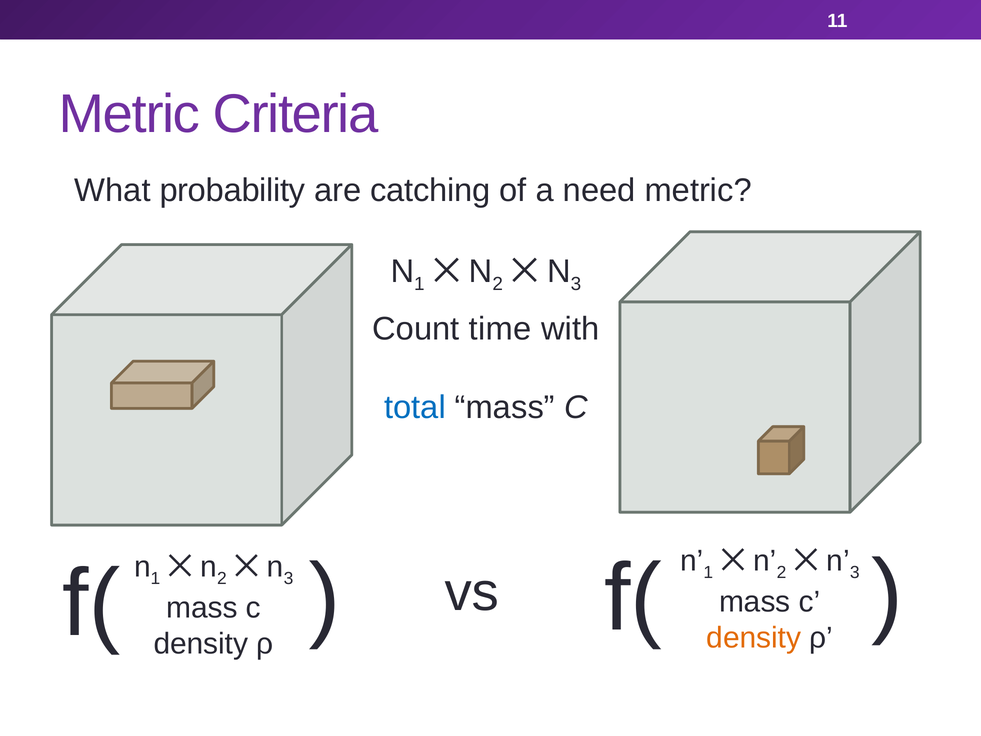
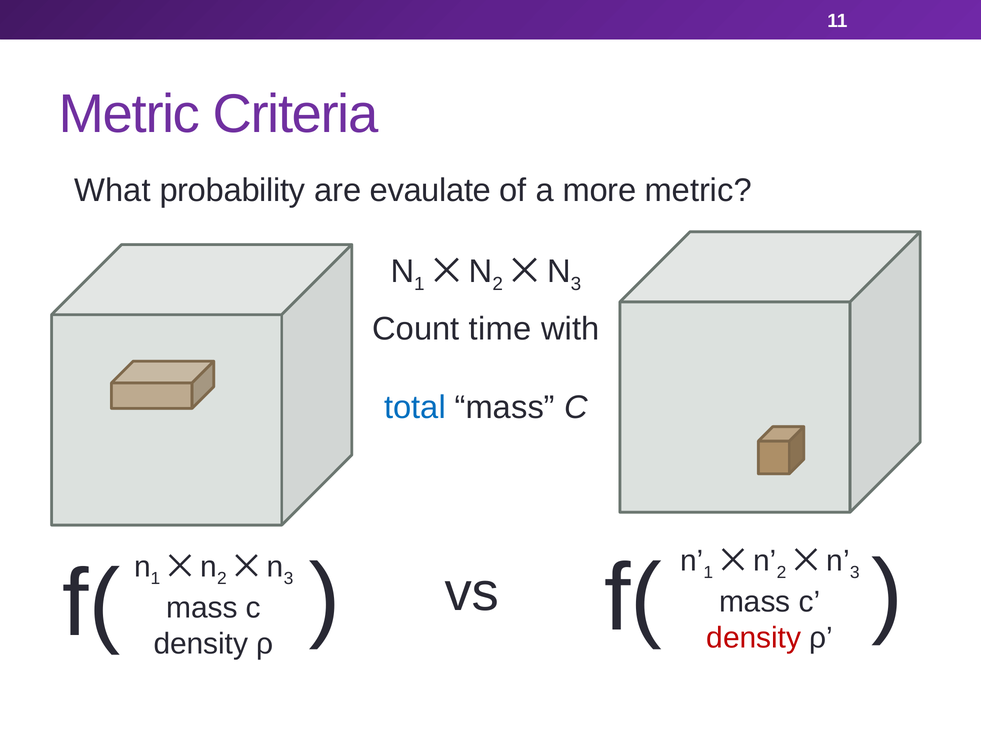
catching: catching -> evaulate
need: need -> more
density at (754, 638) colour: orange -> red
